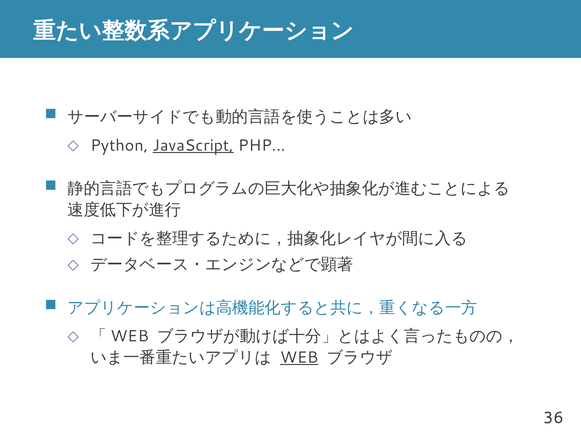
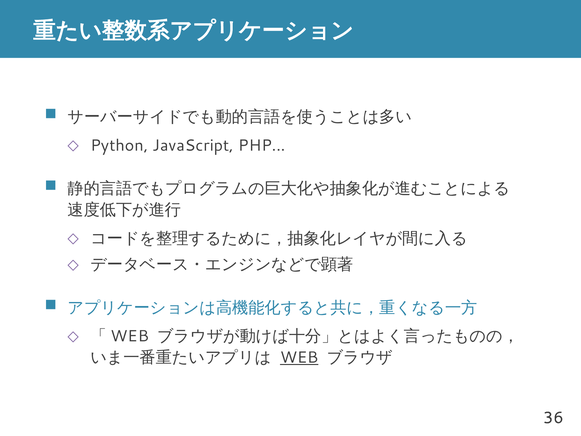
JavaScript underline: present -> none
